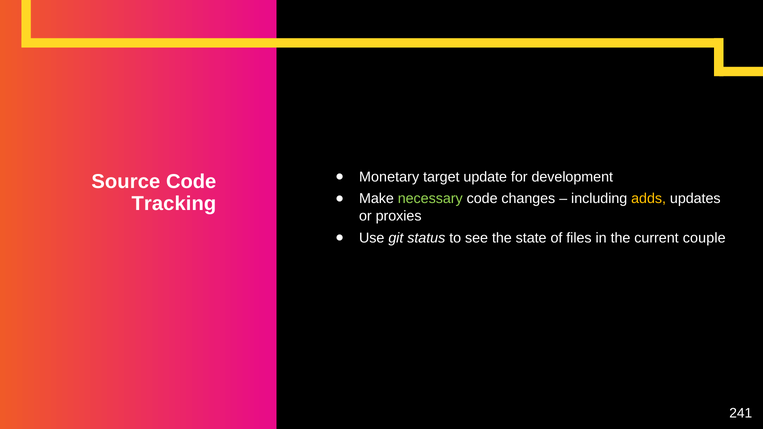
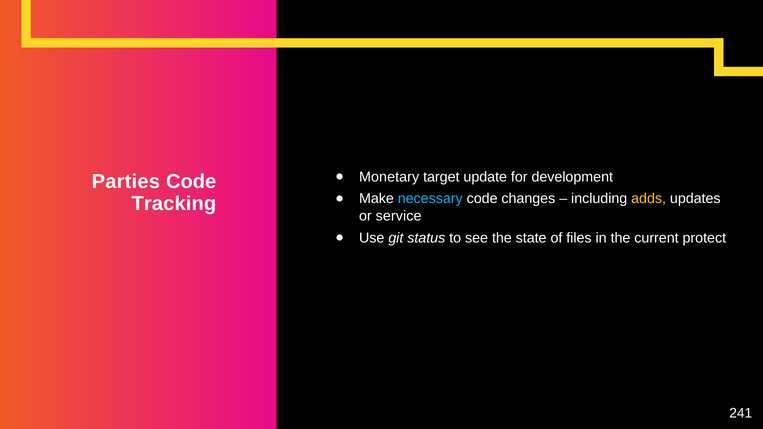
Source: Source -> Parties
necessary colour: light green -> light blue
proxies: proxies -> service
couple: couple -> protect
